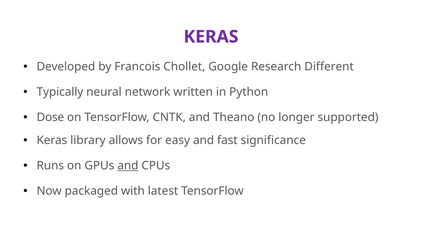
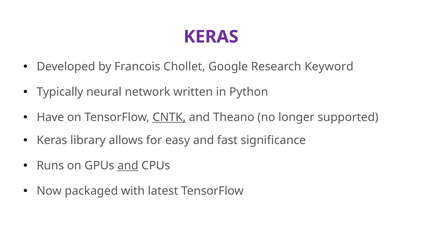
Different: Different -> Keyword
Dose: Dose -> Have
CNTK underline: none -> present
